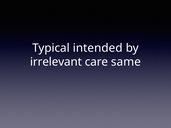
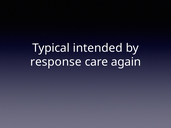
irrelevant: irrelevant -> response
same: same -> again
